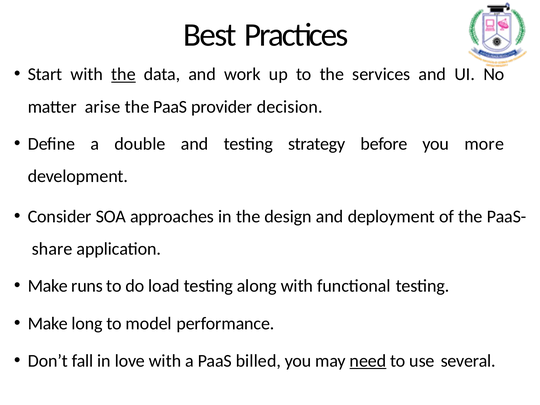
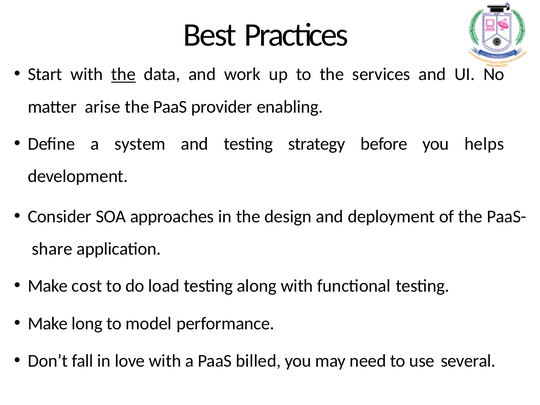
decision: decision -> enabling
double: double -> system
more: more -> helps
runs: runs -> cost
need underline: present -> none
